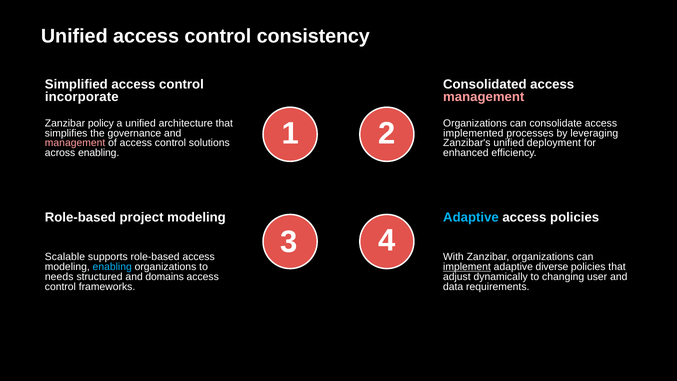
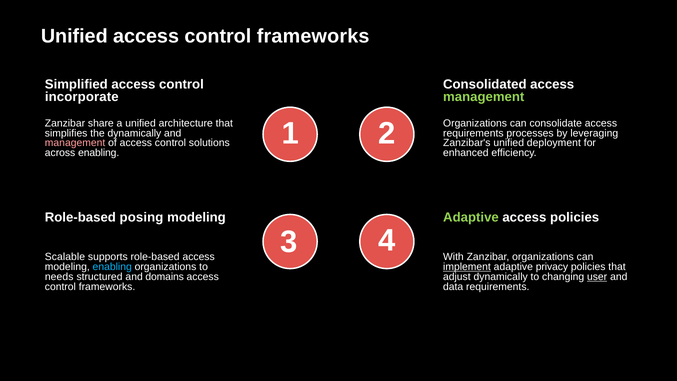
Unified access control consistency: consistency -> frameworks
management at (484, 97) colour: pink -> light green
policy: policy -> share
the governance: governance -> dynamically
implemented at (473, 133): implemented -> requirements
project: project -> posing
Adaptive at (471, 217) colour: light blue -> light green
diverse: diverse -> privacy
user underline: none -> present
